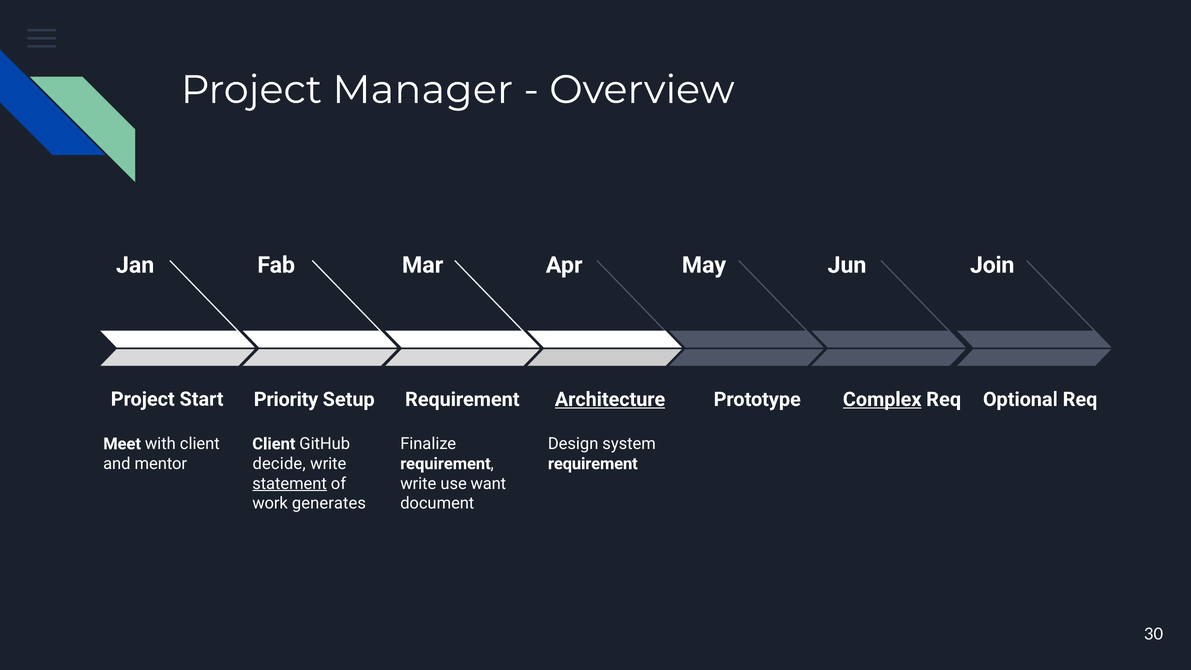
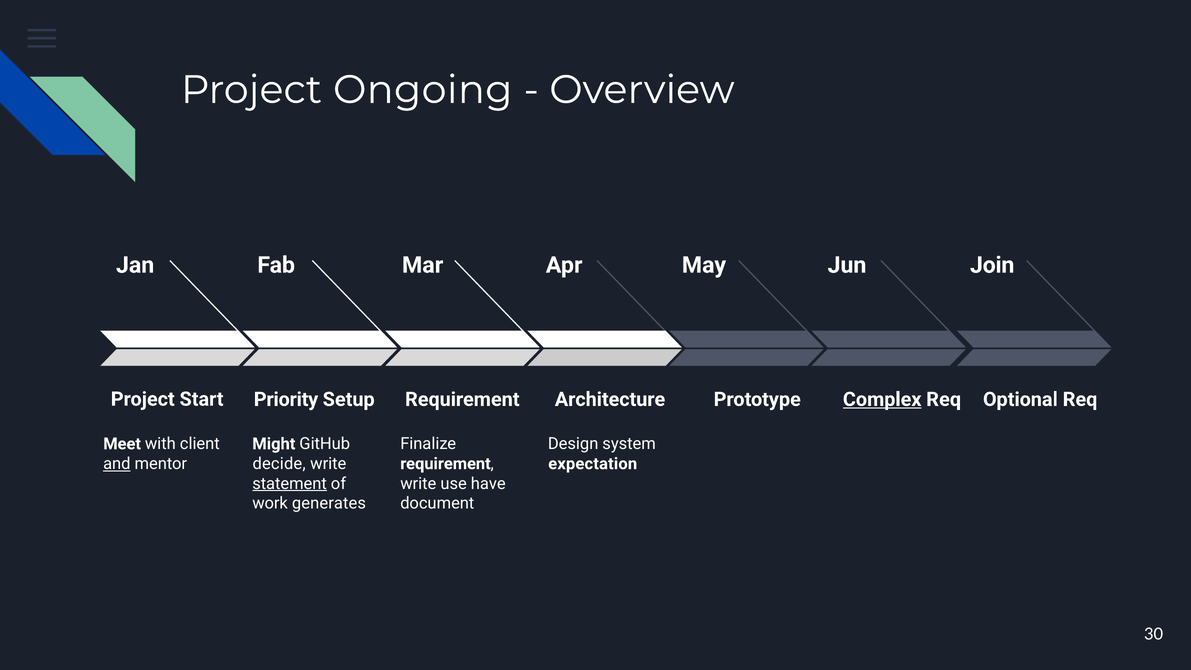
Manager: Manager -> Ongoing
Architecture underline: present -> none
Client at (274, 444): Client -> Might
and underline: none -> present
requirement at (593, 464): requirement -> expectation
want: want -> have
